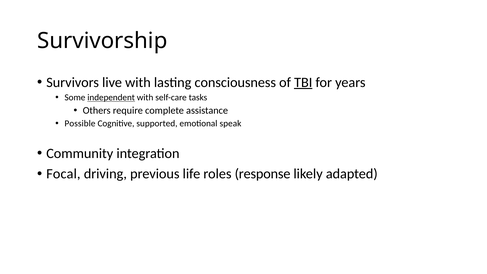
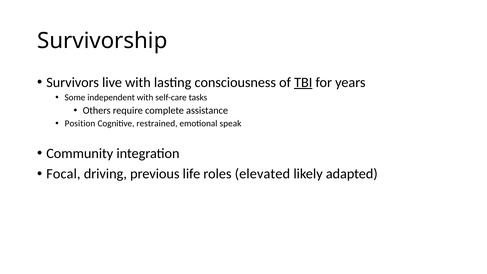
independent underline: present -> none
Possible: Possible -> Position
supported: supported -> restrained
response: response -> elevated
